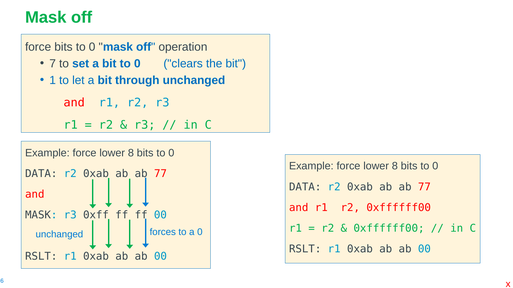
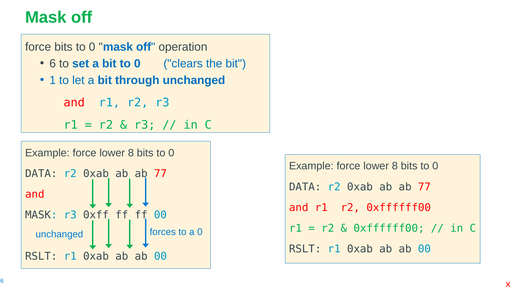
7: 7 -> 6
